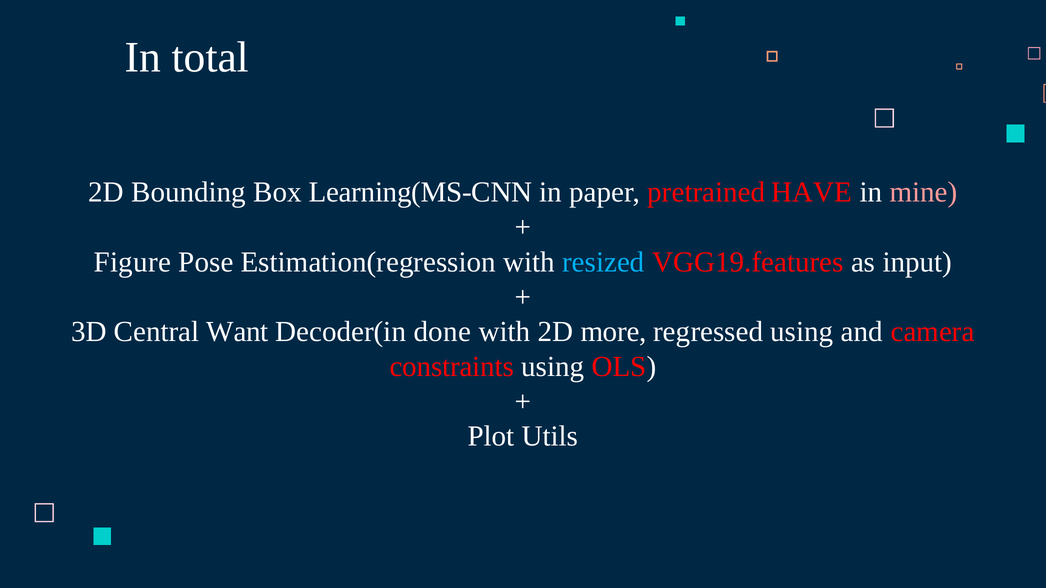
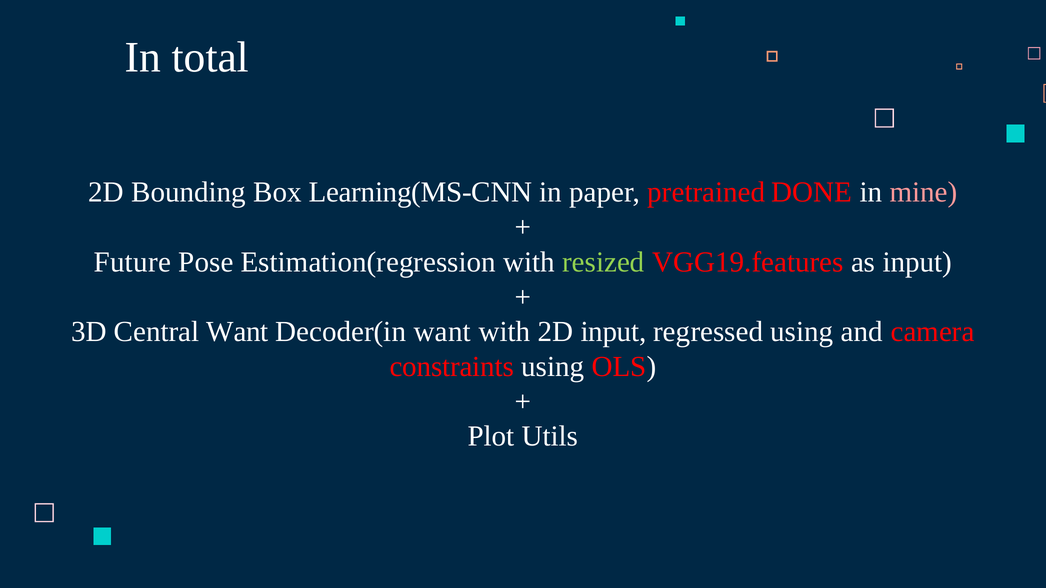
HAVE: HAVE -> DONE
Figure: Figure -> Future
resized colour: light blue -> light green
Decoder(in done: done -> want
2D more: more -> input
